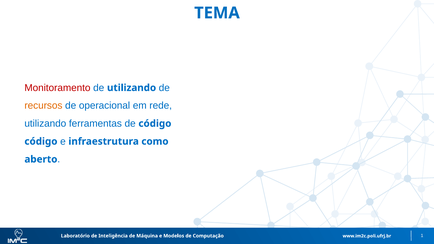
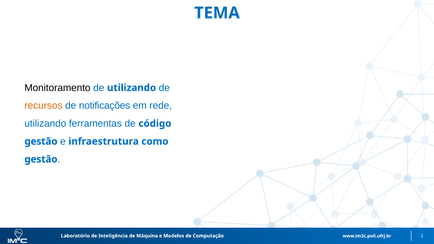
Monitoramento colour: red -> black
operacional: operacional -> notificações
código at (41, 141): código -> gestão
aberto at (41, 159): aberto -> gestão
